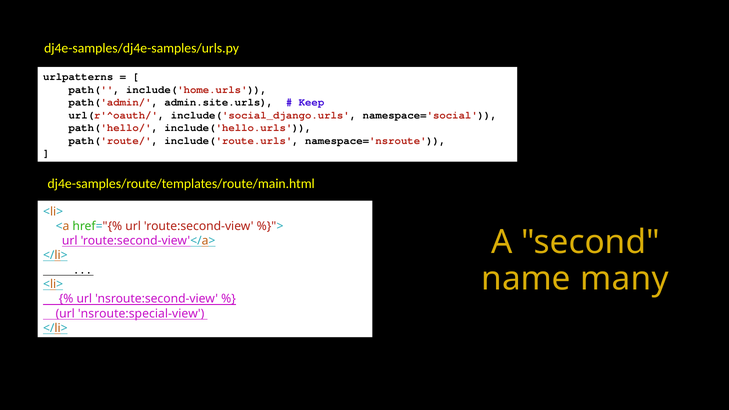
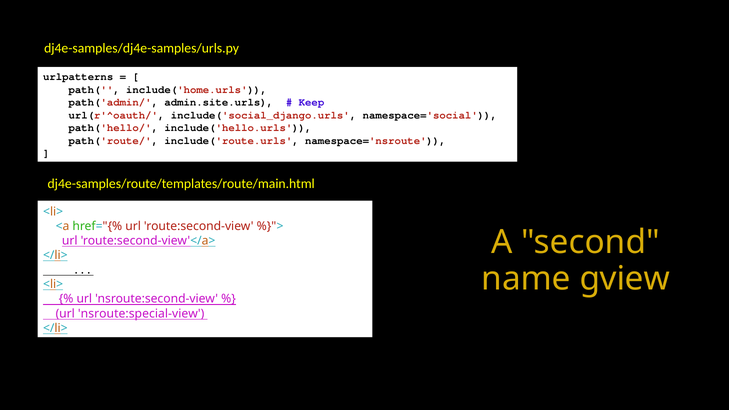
many: many -> gview
